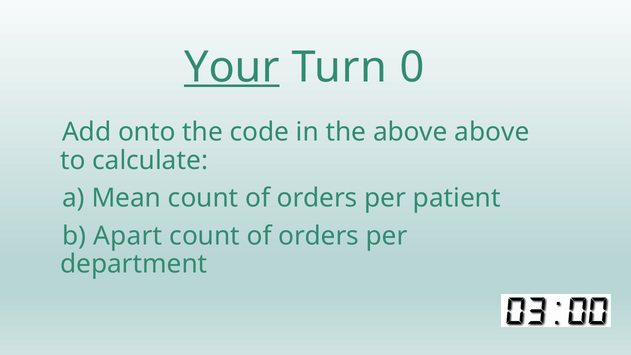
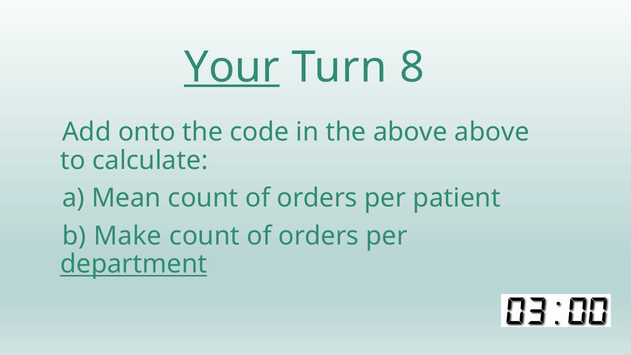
0: 0 -> 8
Apart: Apart -> Make
department underline: none -> present
